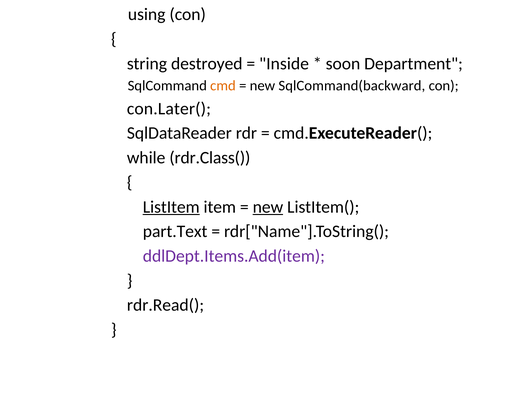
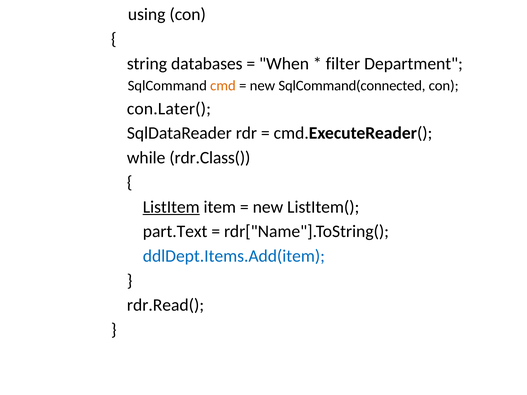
destroyed: destroyed -> databases
Inside: Inside -> When
soon: soon -> filter
SqlCommand(backward: SqlCommand(backward -> SqlCommand(connected
new at (268, 207) underline: present -> none
ddlDept.Items.Add(item colour: purple -> blue
